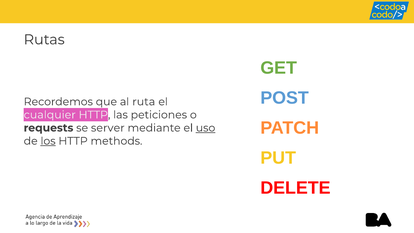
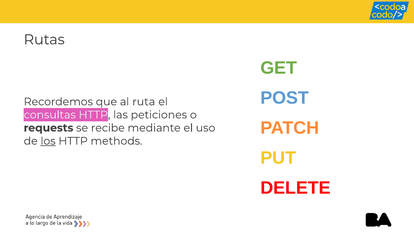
cualquier: cualquier -> consultas
server: server -> recibe
uso underline: present -> none
